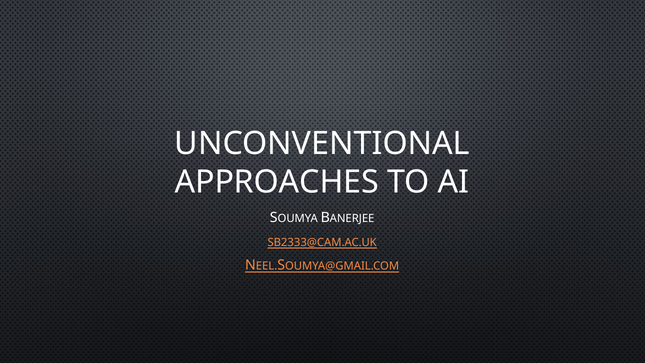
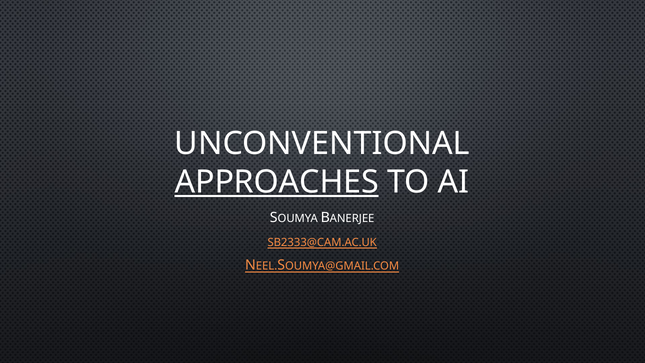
APPROACHES underline: none -> present
